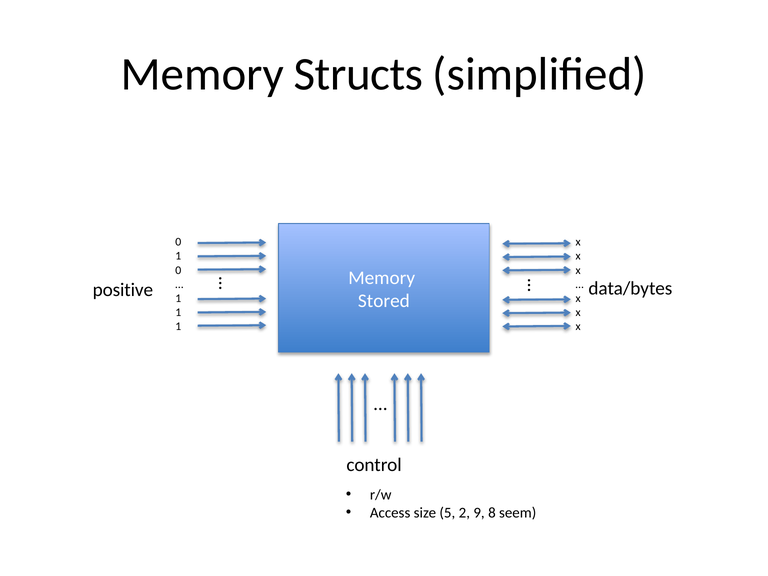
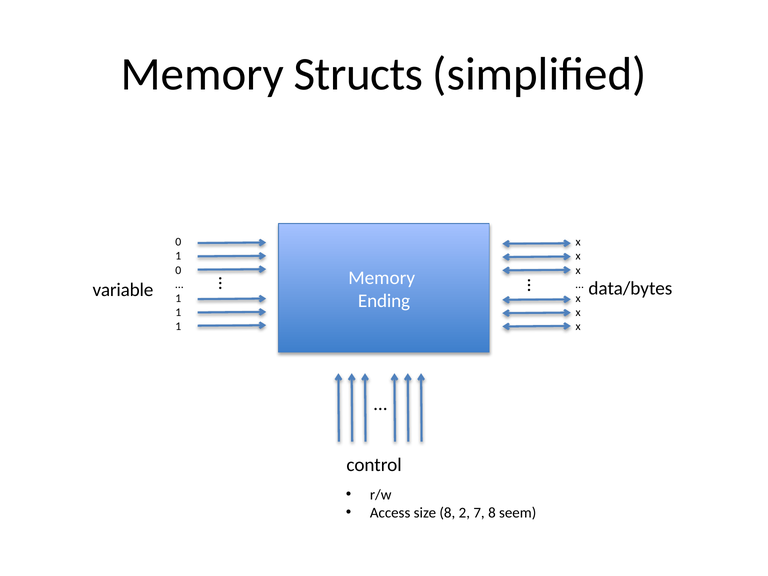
positive: positive -> variable
Stored: Stored -> Ending
size 5: 5 -> 8
9: 9 -> 7
